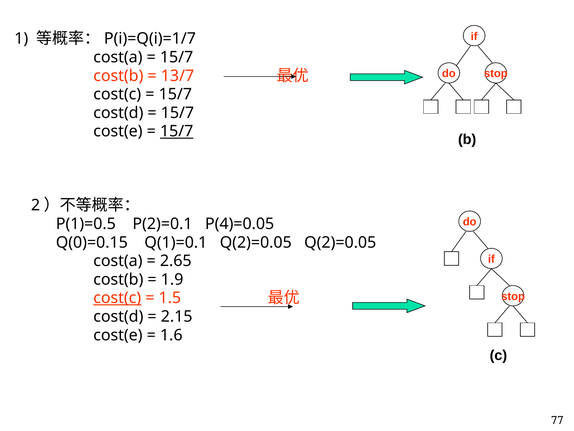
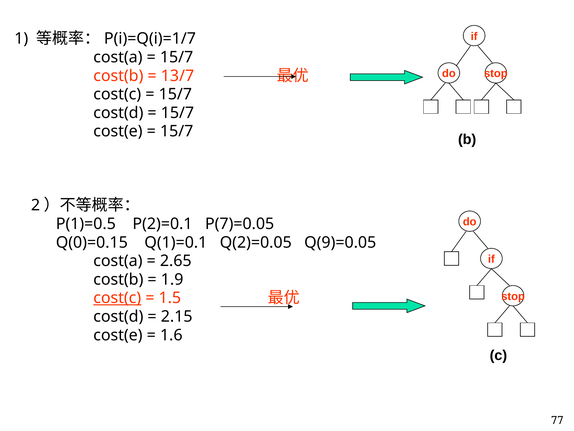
15/7 at (177, 131) underline: present -> none
P(4)=0.05: P(4)=0.05 -> P(7)=0.05
Q(2)=0.05 Q(2)=0.05: Q(2)=0.05 -> Q(9)=0.05
